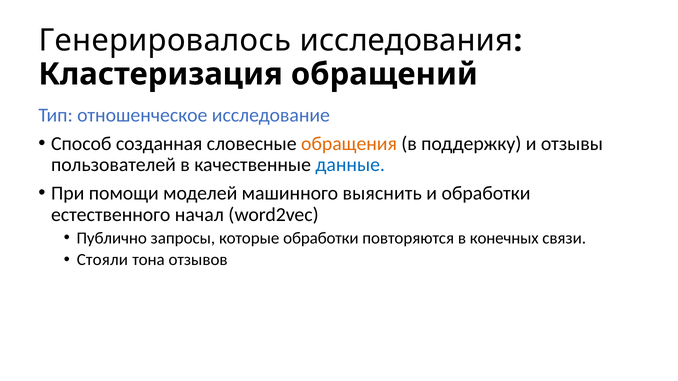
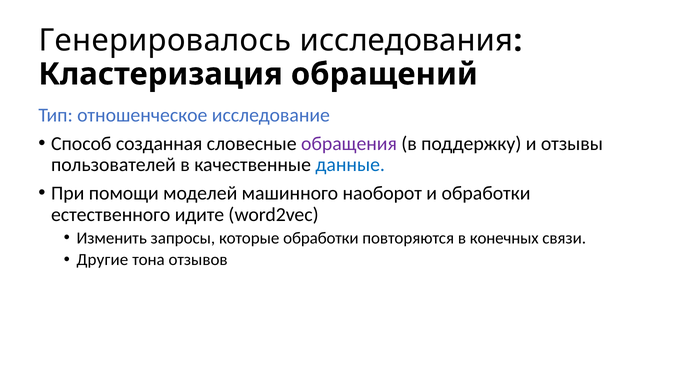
обращения colour: orange -> purple
выяснить: выяснить -> наоборот
начал: начал -> идите
Публично: Публично -> Изменить
Стояли: Стояли -> Другие
